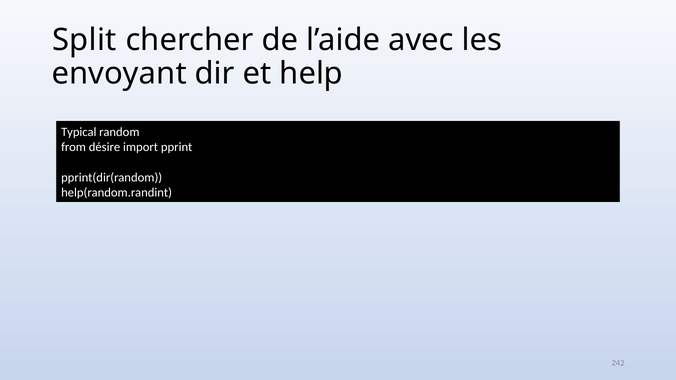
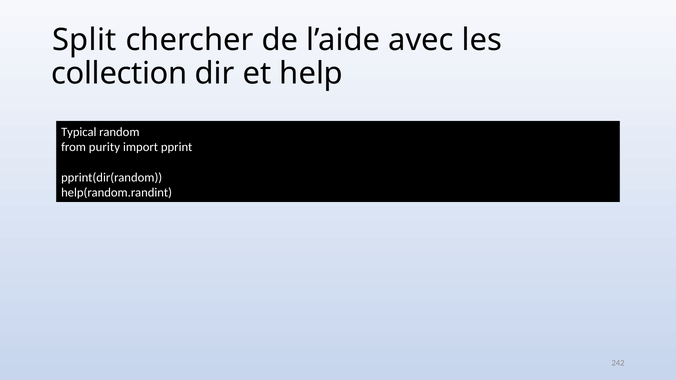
envoyant: envoyant -> collection
désire: désire -> purity
